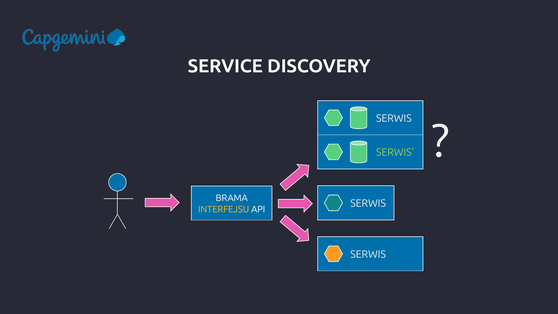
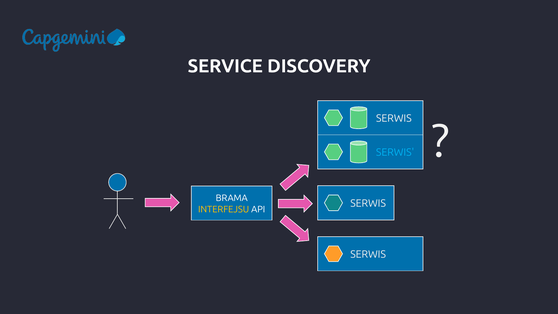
SERWIS at (395, 152) colour: light green -> light blue
